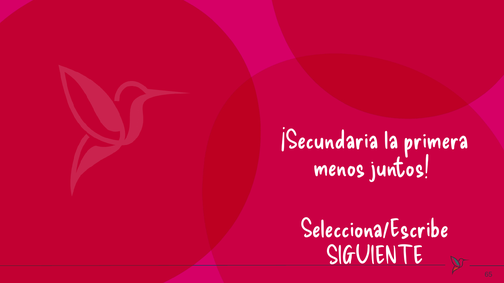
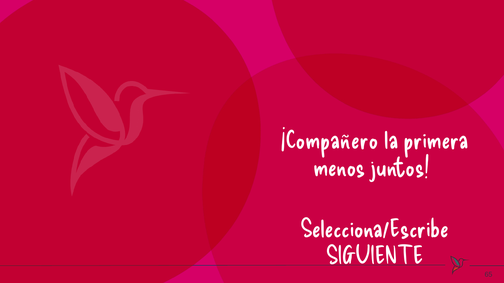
¡Secundaria: ¡Secundaria -> ¡Compañero
